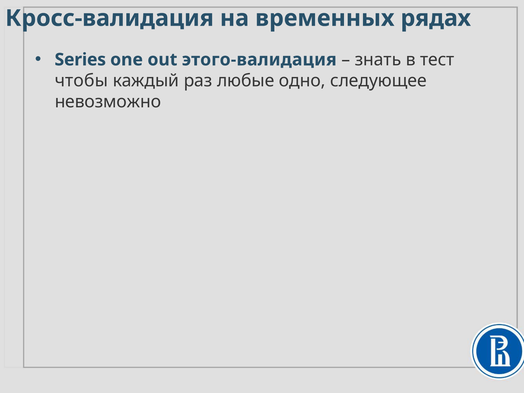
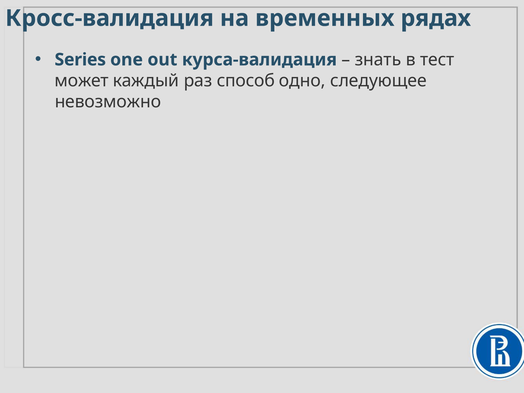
этого-валидация: этого-валидация -> курса-валидация
чтобы: чтобы -> может
любые: любые -> способ
